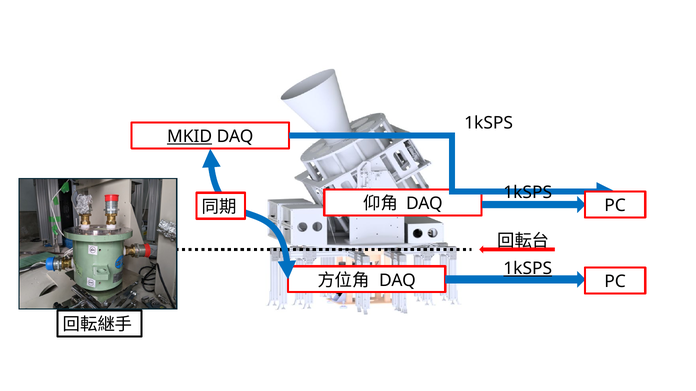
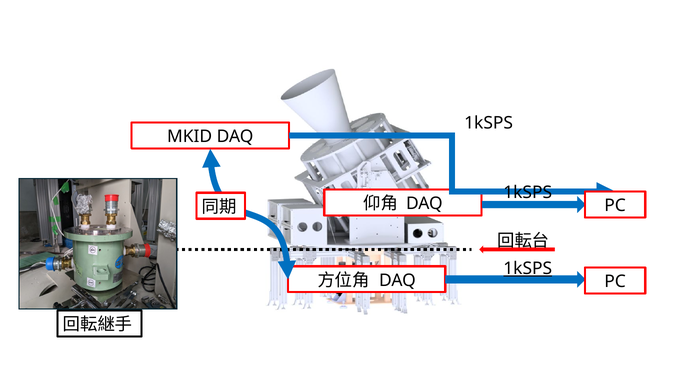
MKID underline: present -> none
